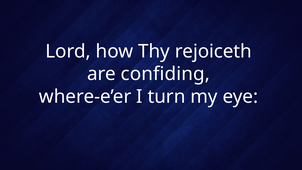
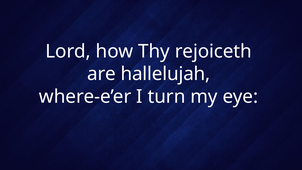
confiding: confiding -> hallelujah
